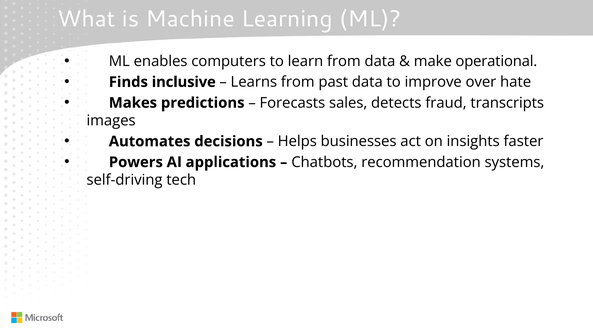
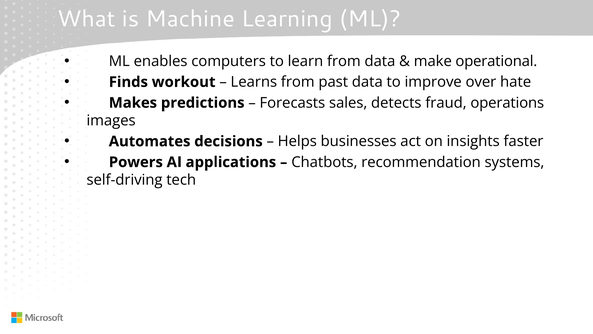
inclusive: inclusive -> workout
transcripts: transcripts -> operations
